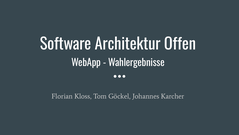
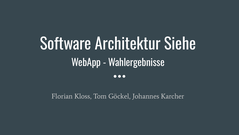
Offen: Offen -> Siehe
